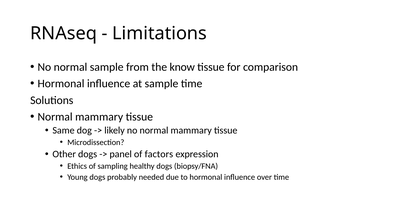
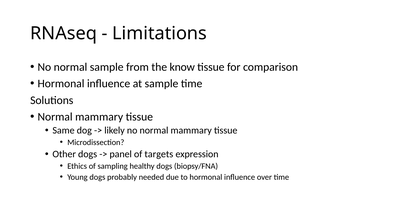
factors: factors -> targets
